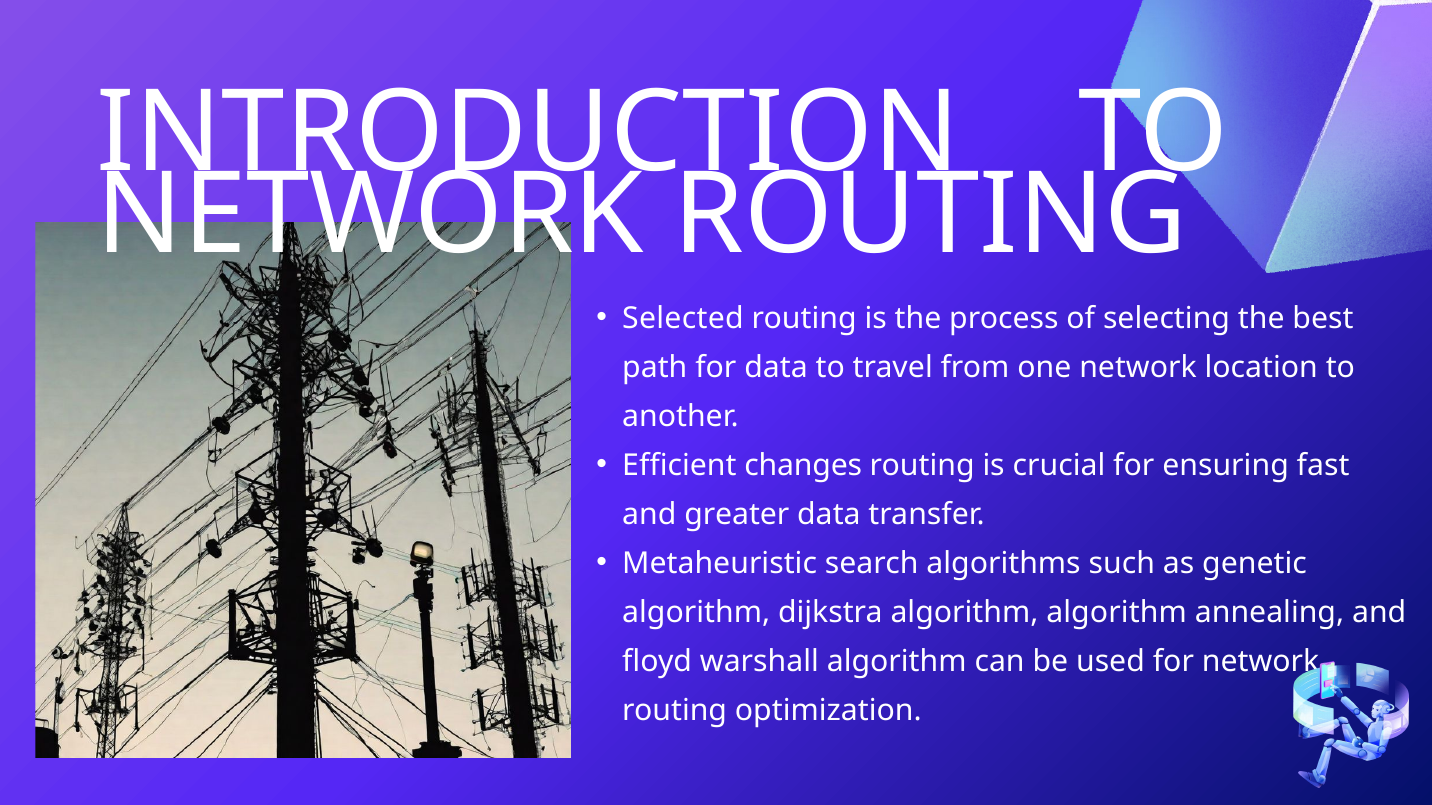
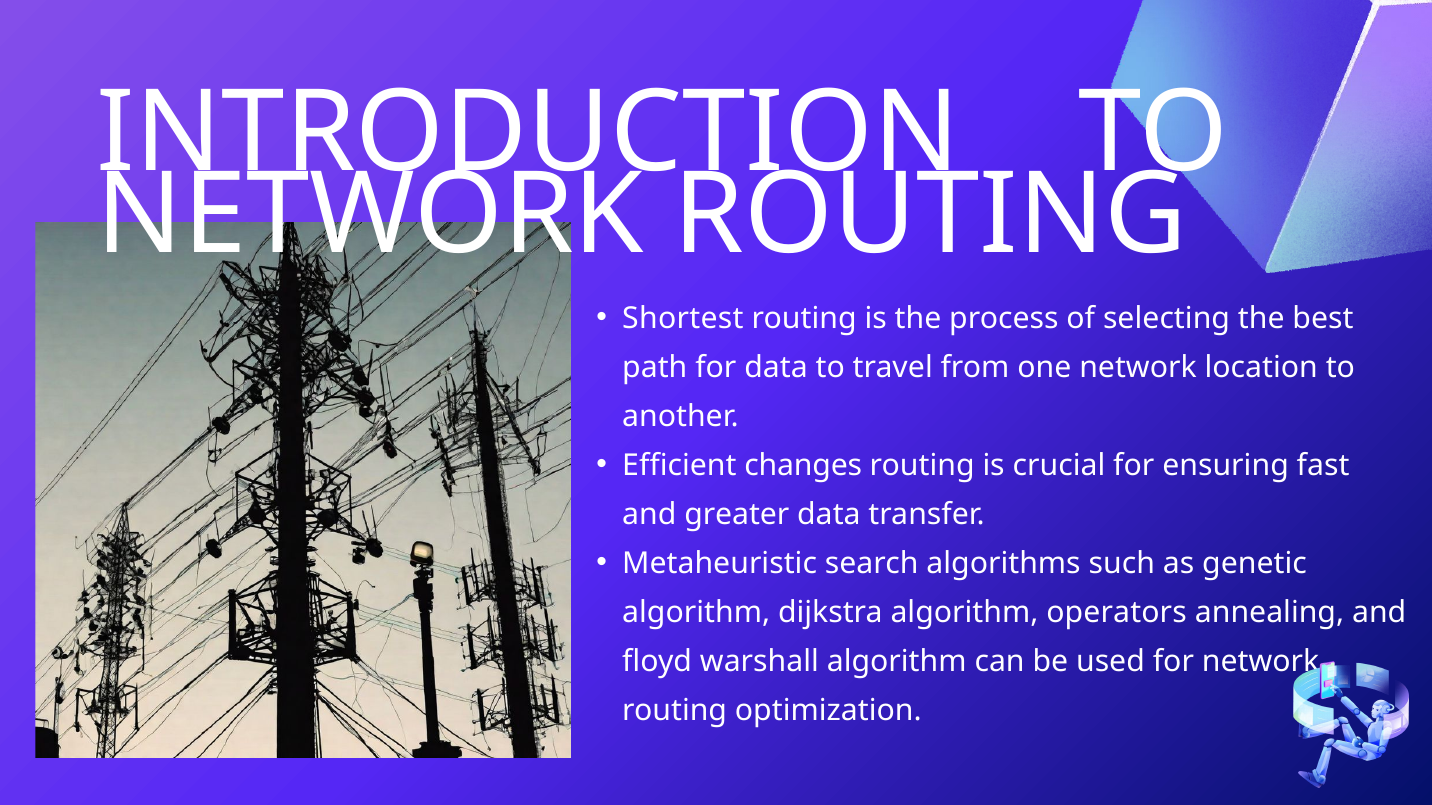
Selected: Selected -> Shortest
algorithm algorithm: algorithm -> operators
